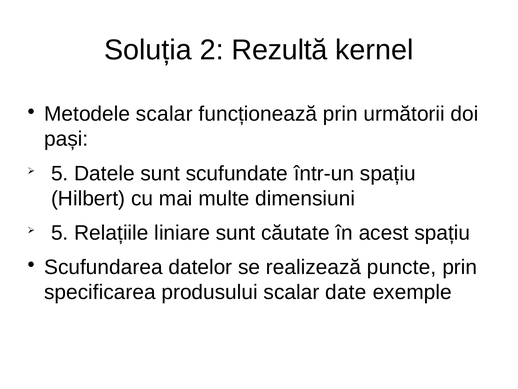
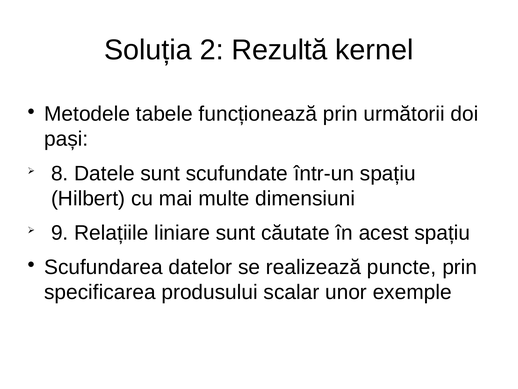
Metodele scalar: scalar -> tabele
5 at (60, 173): 5 -> 8
5 at (60, 233): 5 -> 9
date: date -> unor
